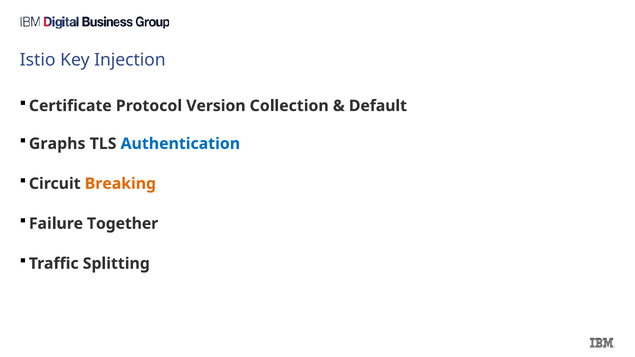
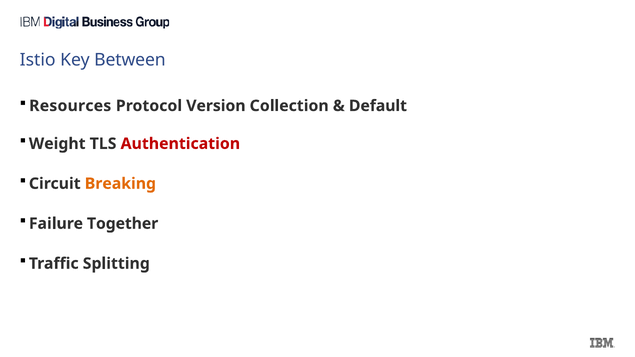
Injection: Injection -> Between
Certificate: Certificate -> Resources
Graphs: Graphs -> Weight
Authentication colour: blue -> red
